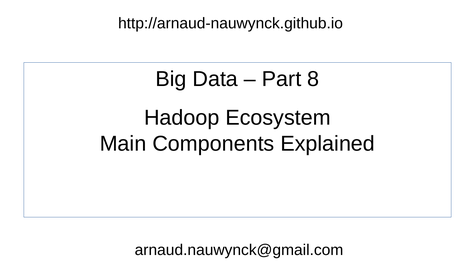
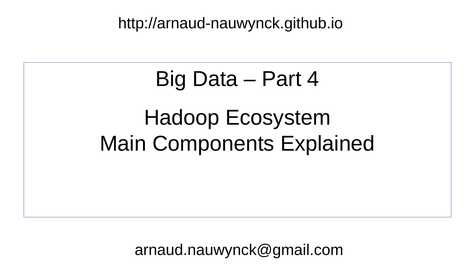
8: 8 -> 4
